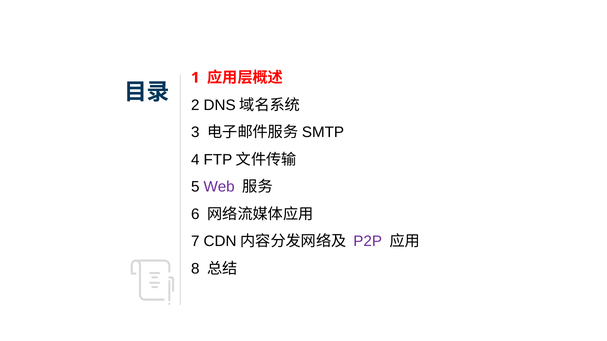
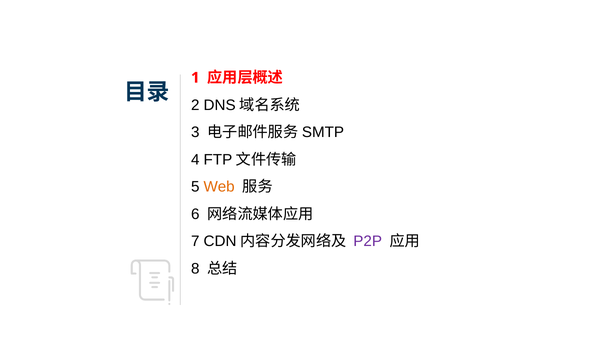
Web colour: purple -> orange
